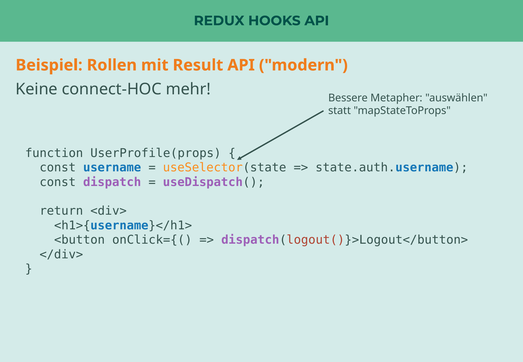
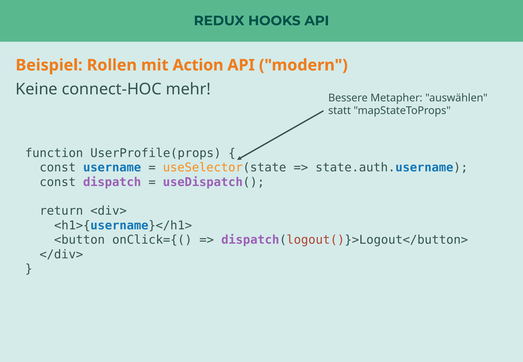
Result: Result -> Action
